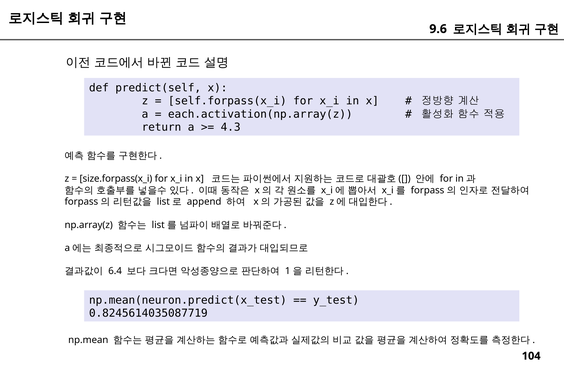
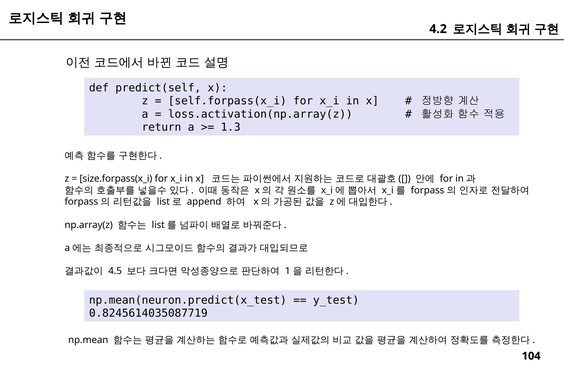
9.6: 9.6 -> 4.2
each.activation(np.array(z: each.activation(np.array(z -> loss.activation(np.array(z
4.3: 4.3 -> 1.3
6.4: 6.4 -> 4.5
